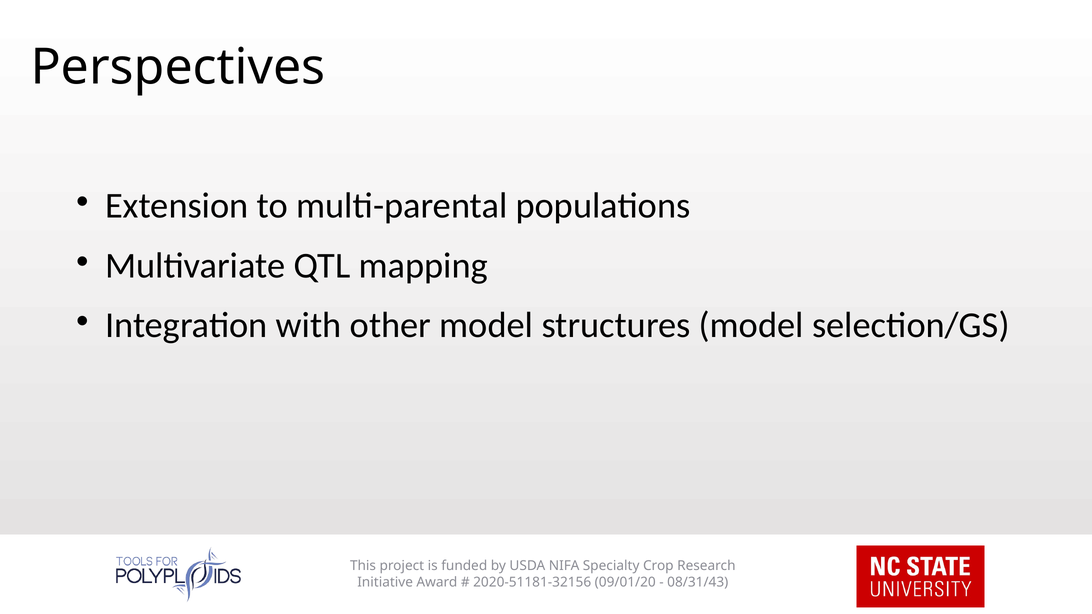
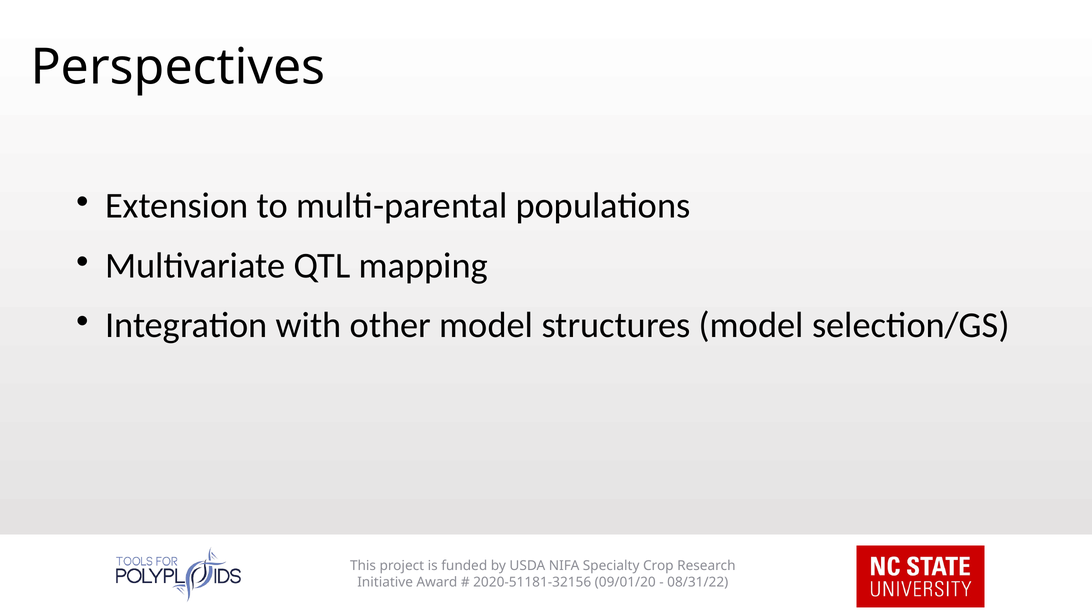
08/31/43: 08/31/43 -> 08/31/22
